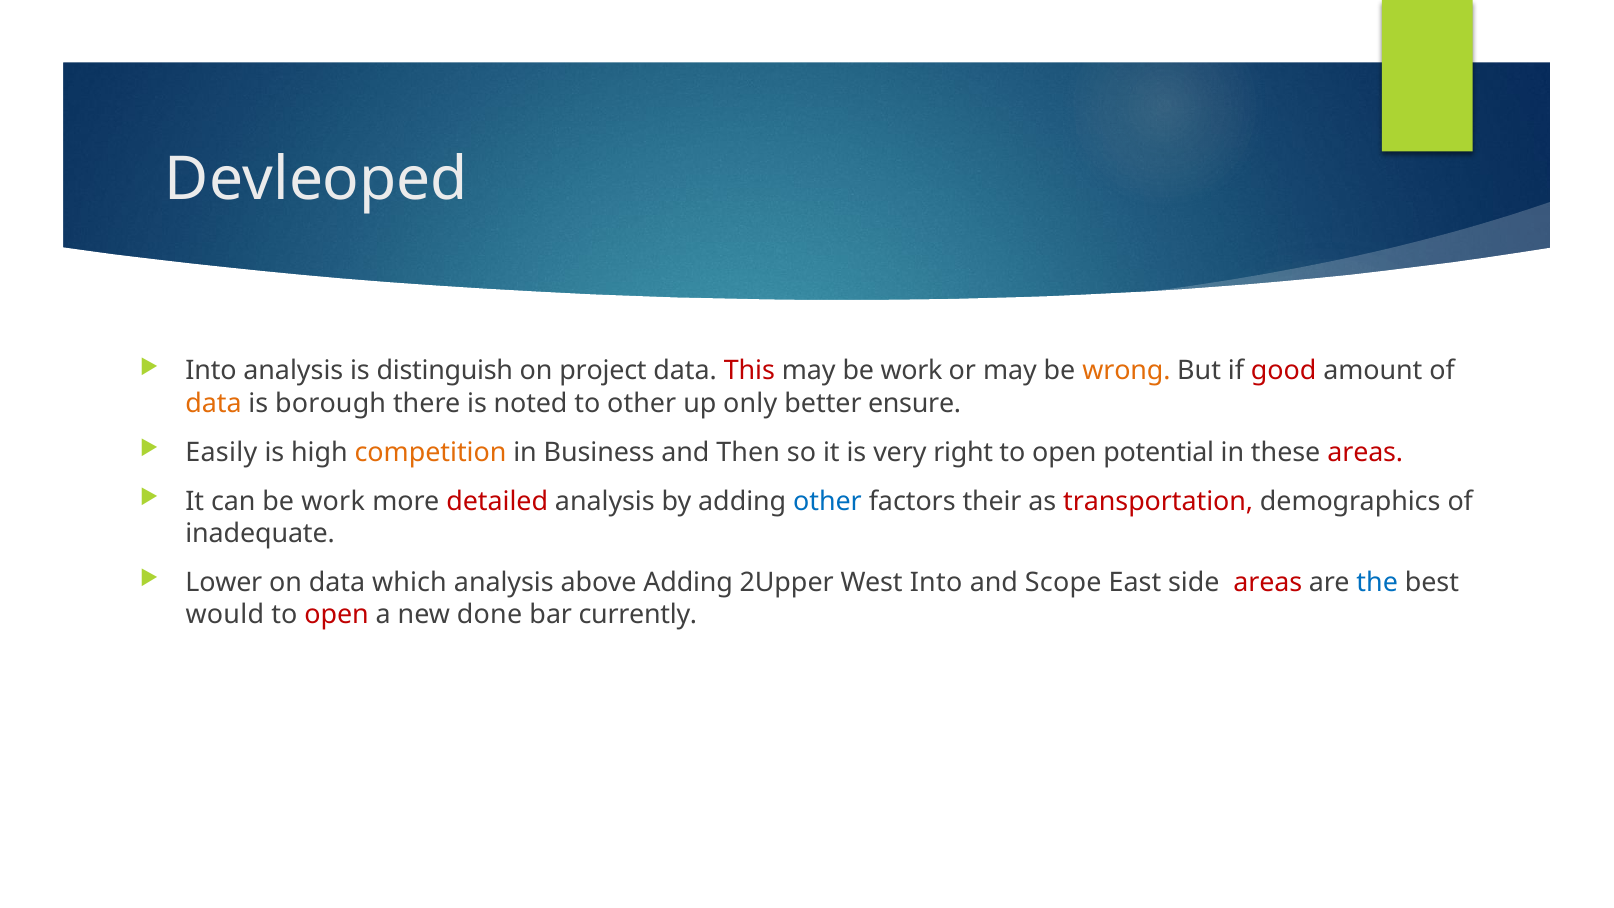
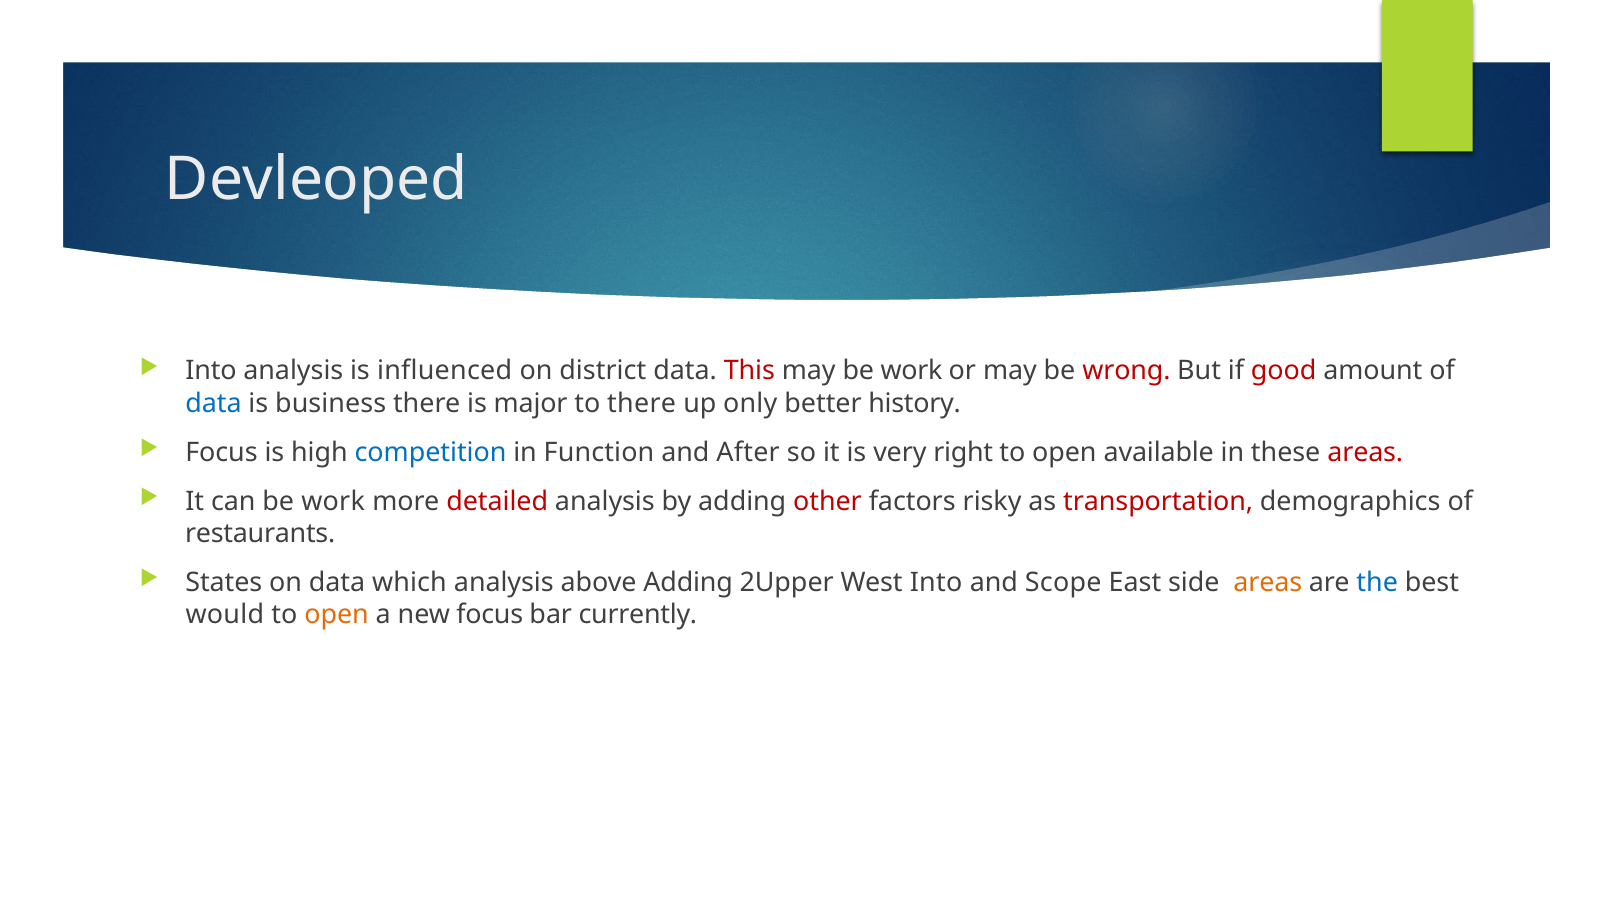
distinguish: distinguish -> influenced
project: project -> district
wrong colour: orange -> red
data at (214, 403) colour: orange -> blue
borough: borough -> business
noted: noted -> major
to other: other -> there
ensure: ensure -> history
Easily at (221, 452): Easily -> Focus
competition colour: orange -> blue
Business: Business -> Function
Then: Then -> After
potential: potential -> available
other at (827, 501) colour: blue -> red
their: their -> risky
inadequate: inadequate -> restaurants
Lower: Lower -> States
areas at (1268, 583) colour: red -> orange
open at (337, 615) colour: red -> orange
new done: done -> focus
